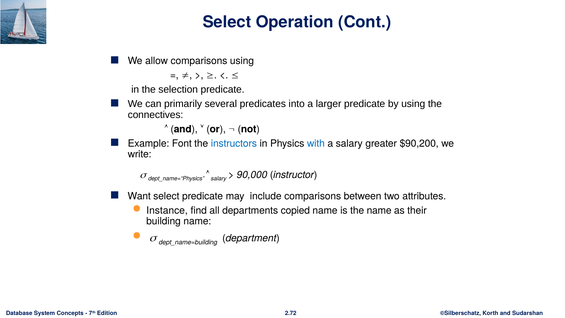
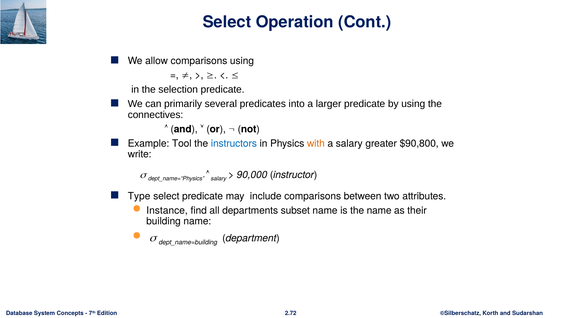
Font: Font -> Tool
with colour: blue -> orange
$90,200: $90,200 -> $90,800
Want: Want -> Type
copied: copied -> subset
